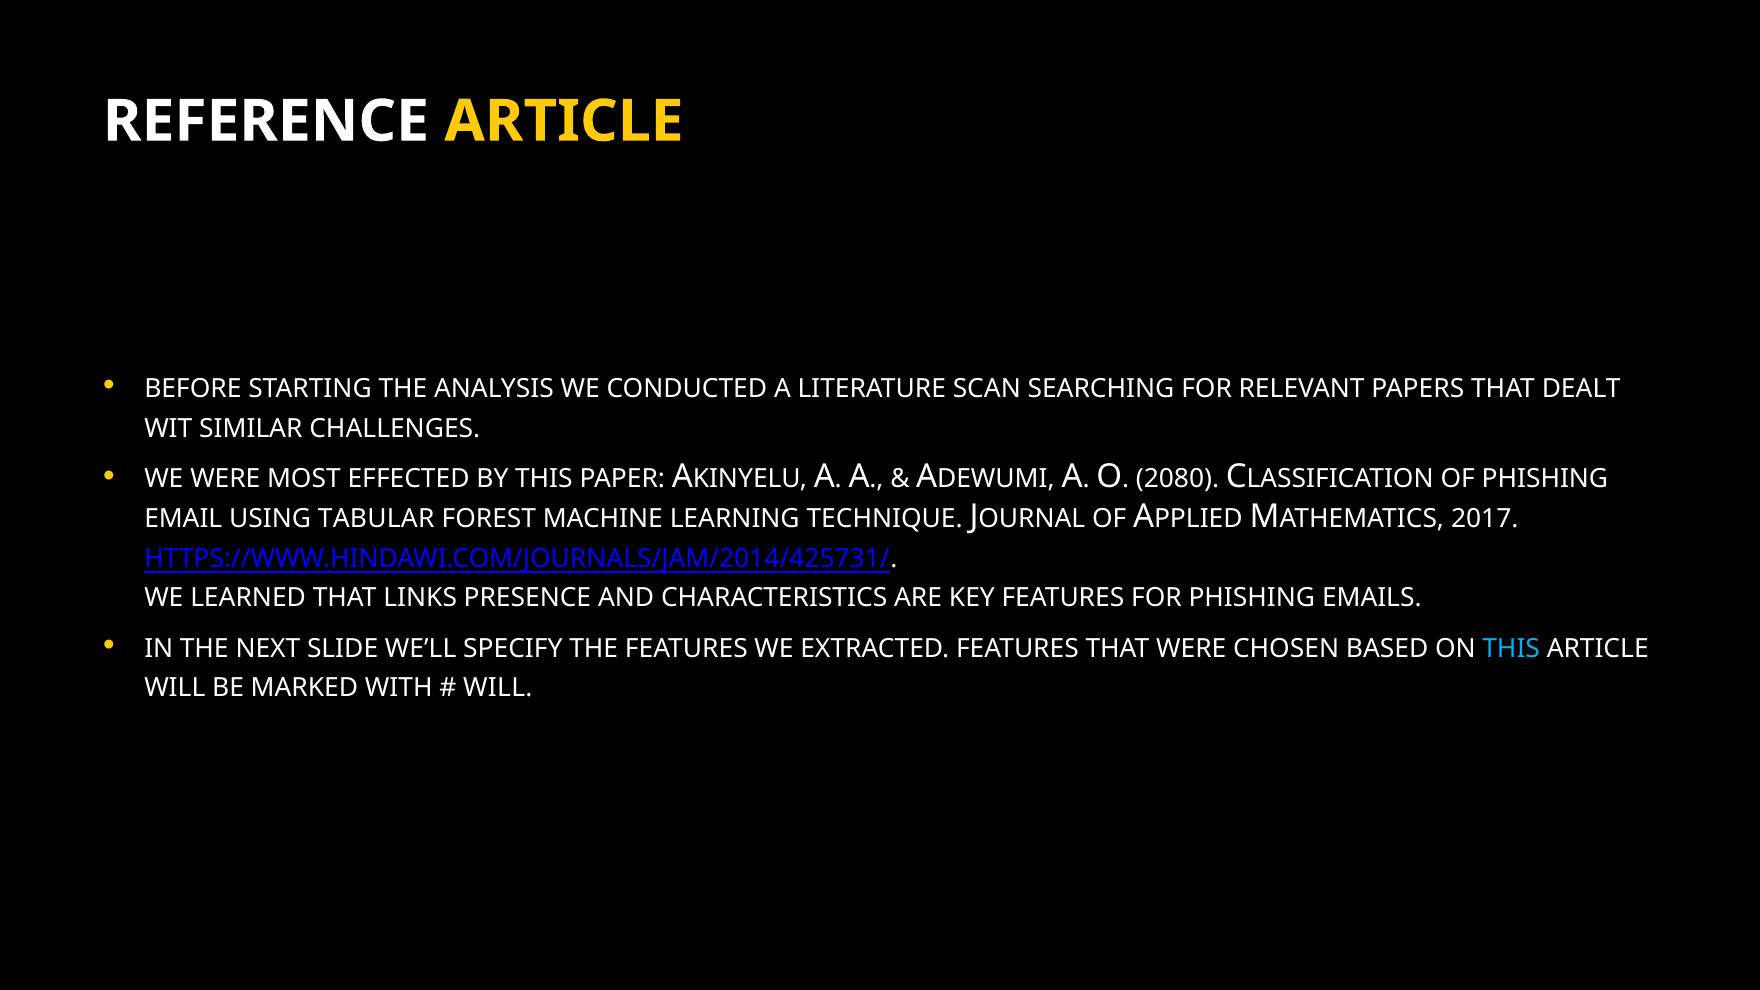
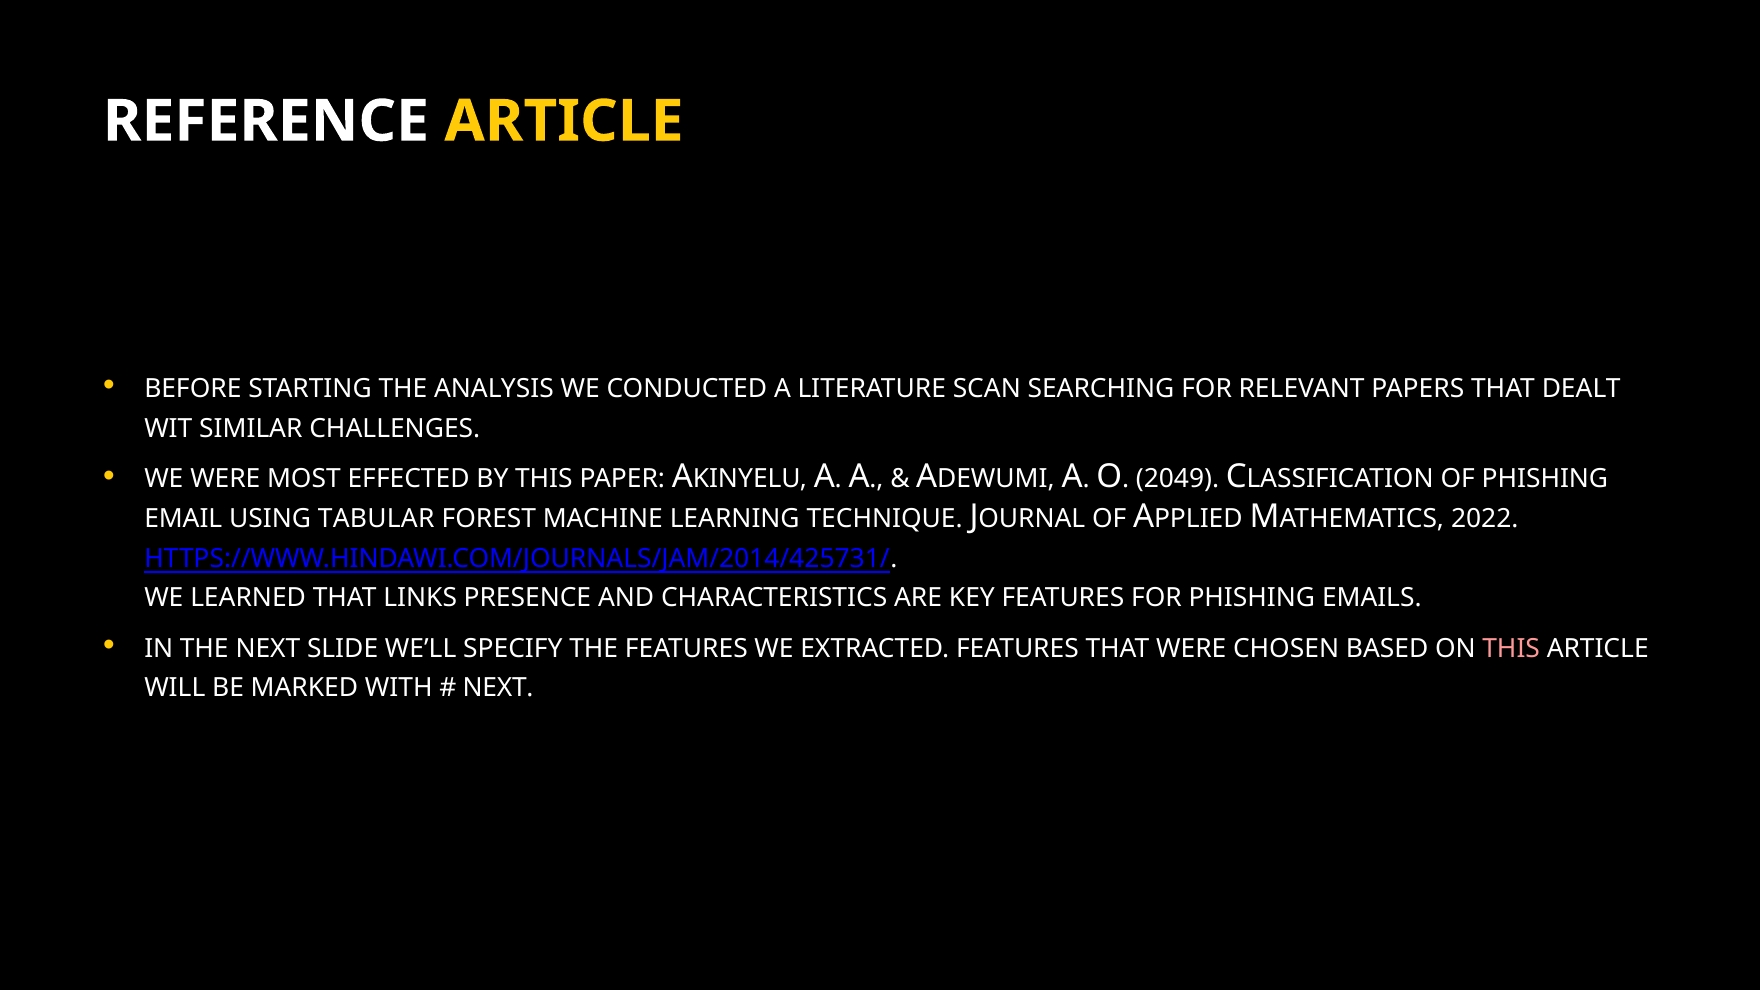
2080: 2080 -> 2049
2017: 2017 -> 2022
THIS at (1511, 649) colour: light blue -> pink
WILL at (498, 688): WILL -> NEXT
